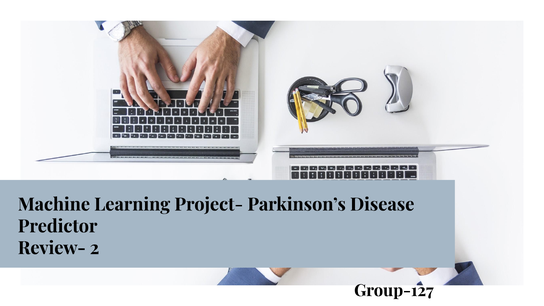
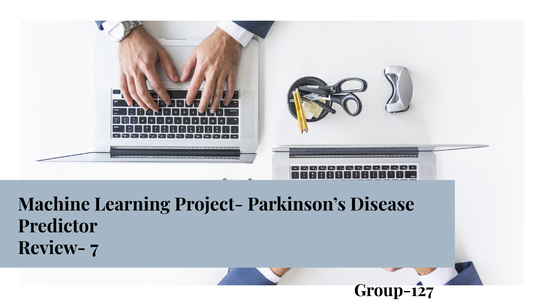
2: 2 -> 7
